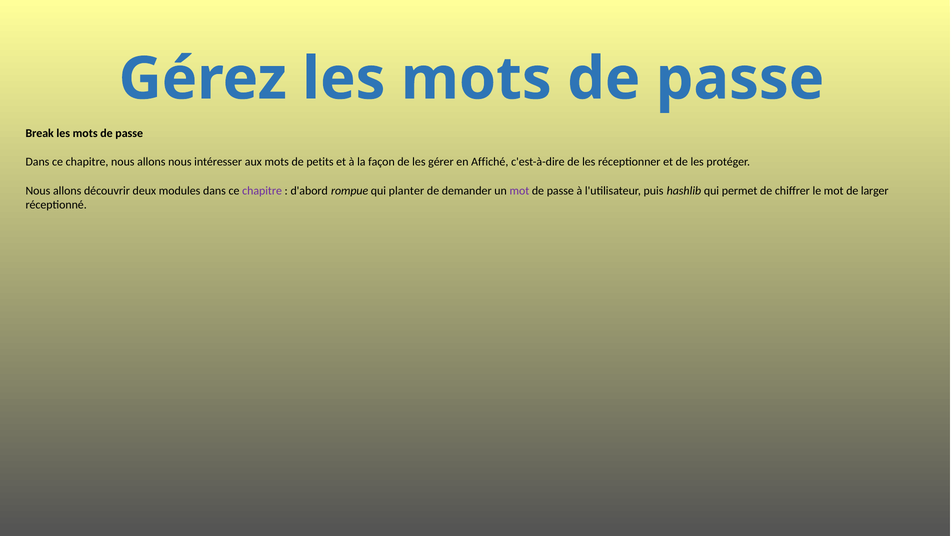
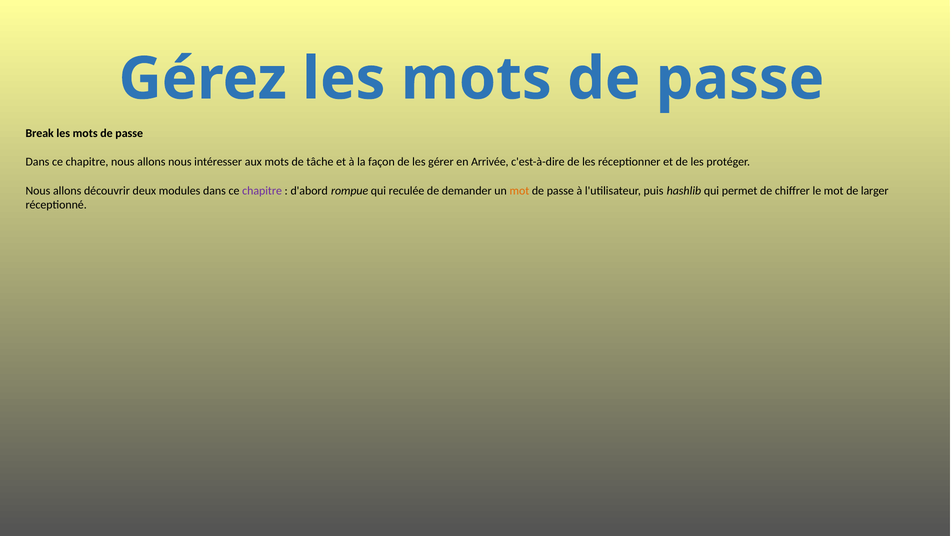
petits: petits -> tâche
Affiché: Affiché -> Arrivée
planter: planter -> reculée
mot at (519, 190) colour: purple -> orange
